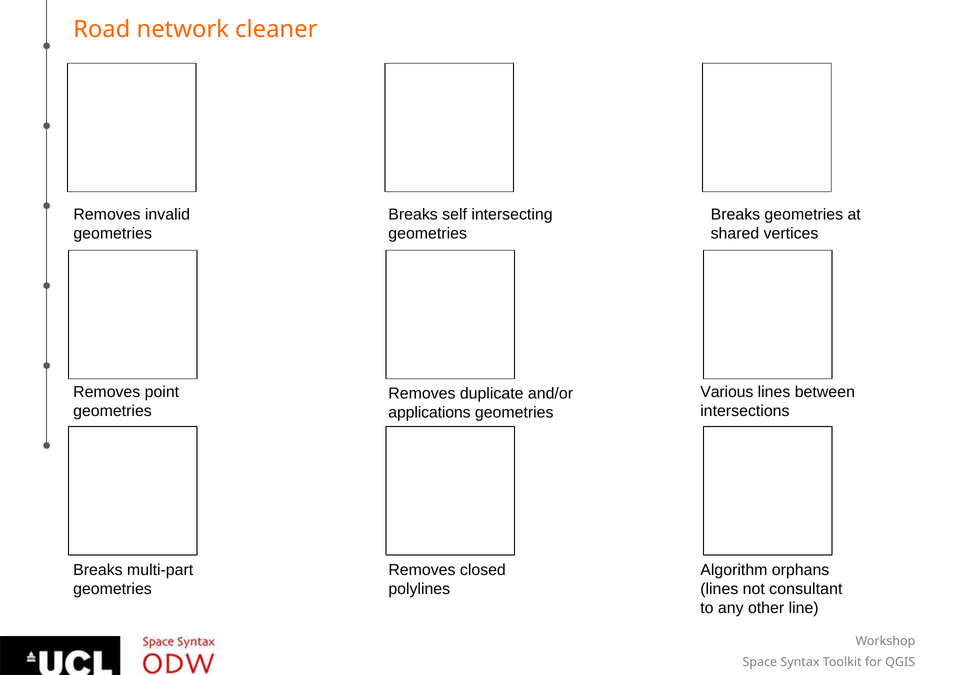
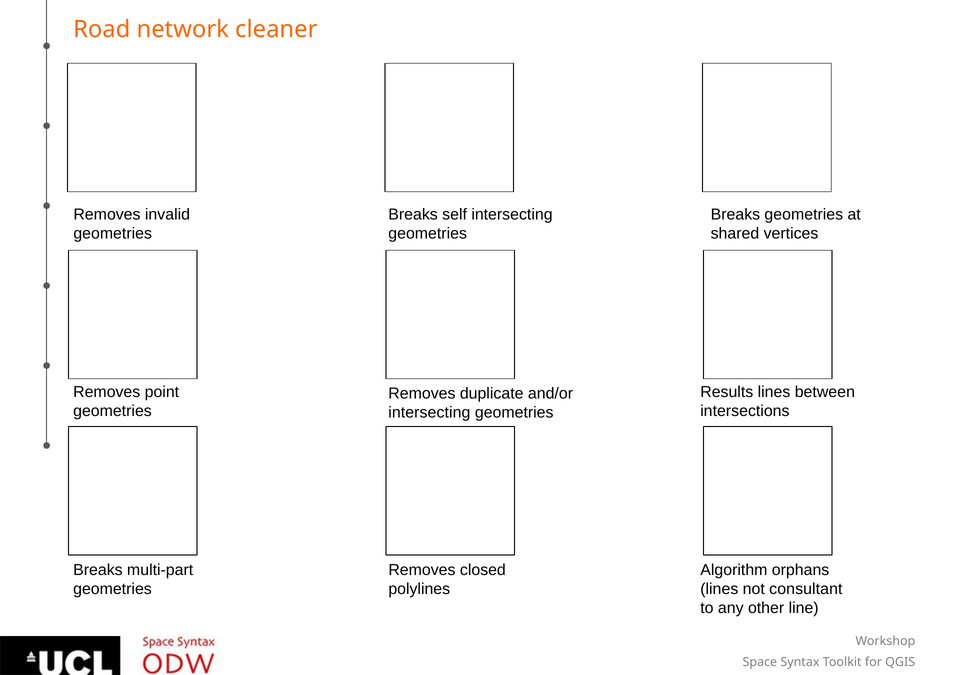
Various: Various -> Results
applications at (429, 413): applications -> intersecting
